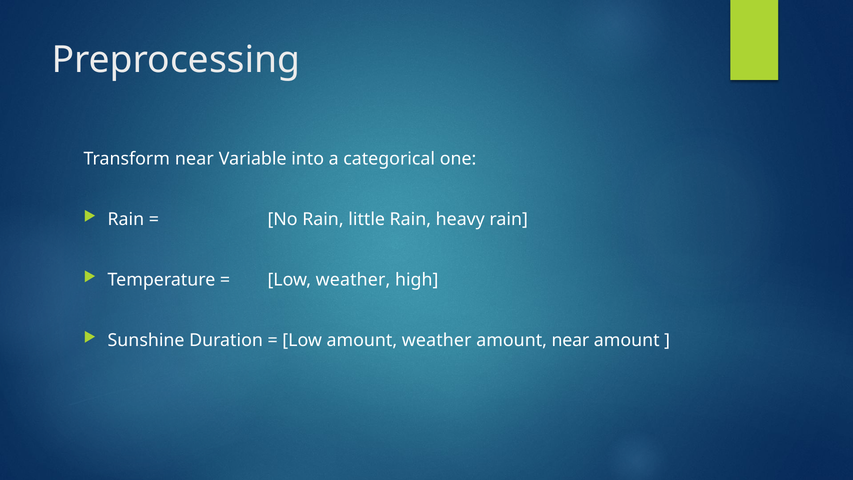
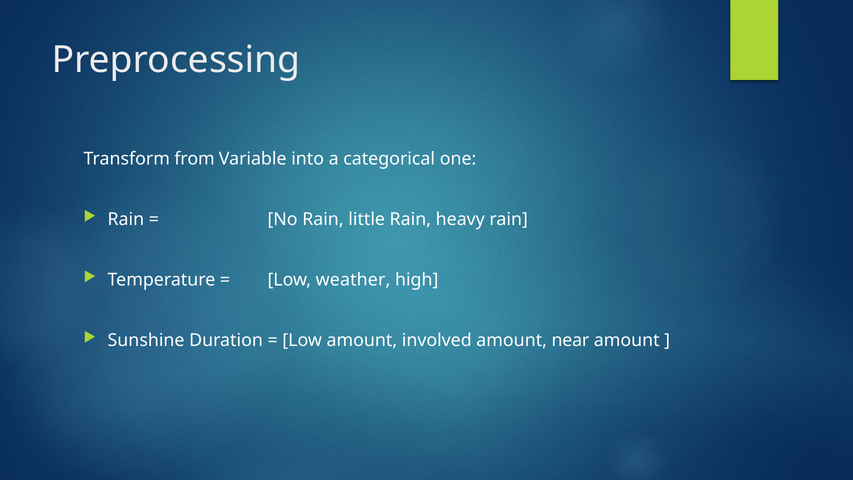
Transform near: near -> from
amount weather: weather -> involved
